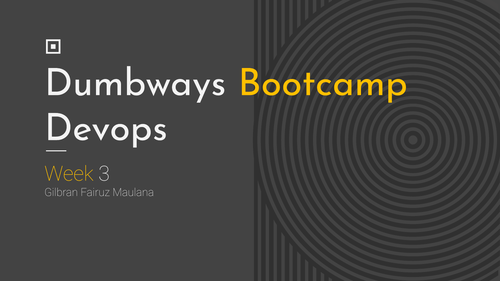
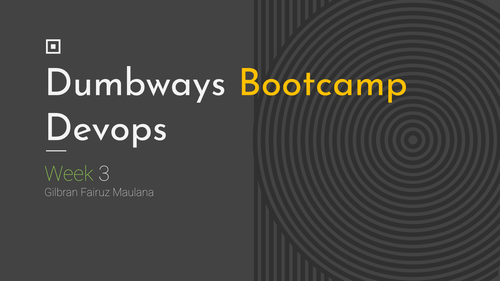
Week colour: yellow -> light green
